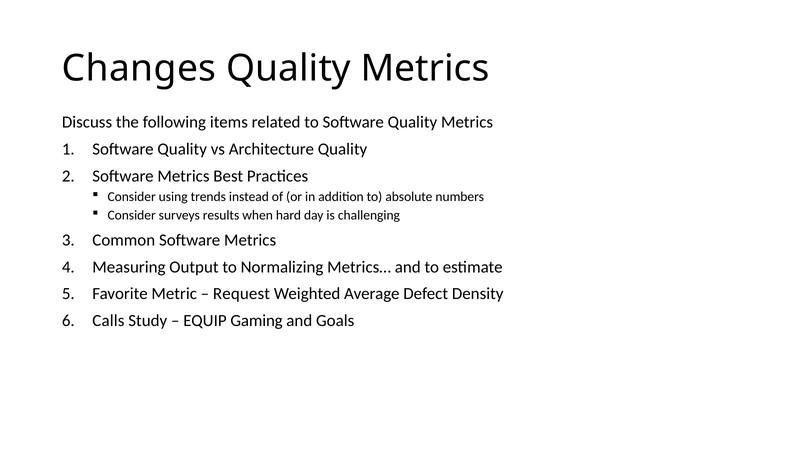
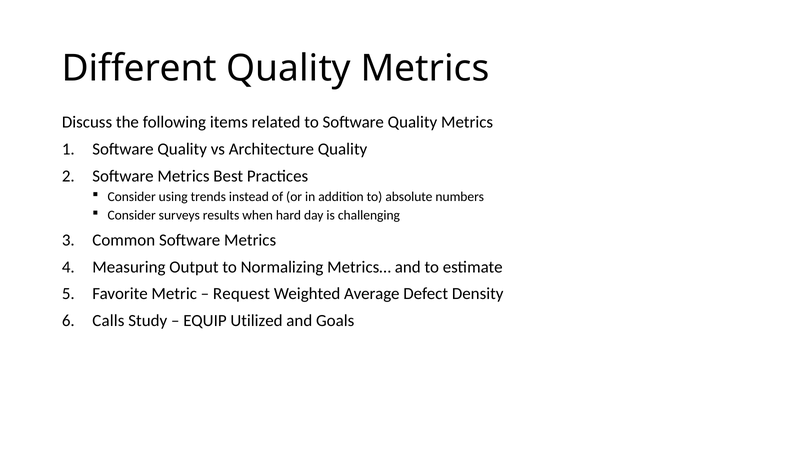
Changes: Changes -> Different
Gaming: Gaming -> Utilized
